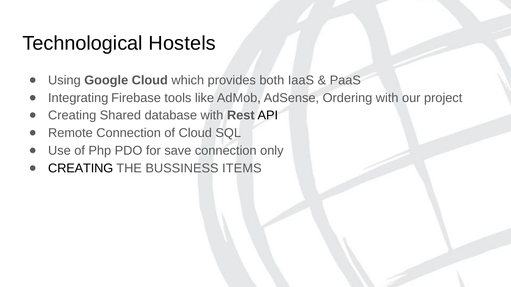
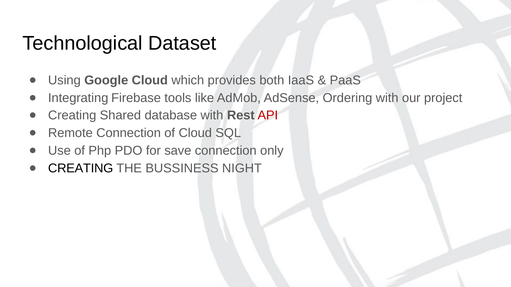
Hostels: Hostels -> Dataset
API colour: black -> red
ITEMS: ITEMS -> NIGHT
